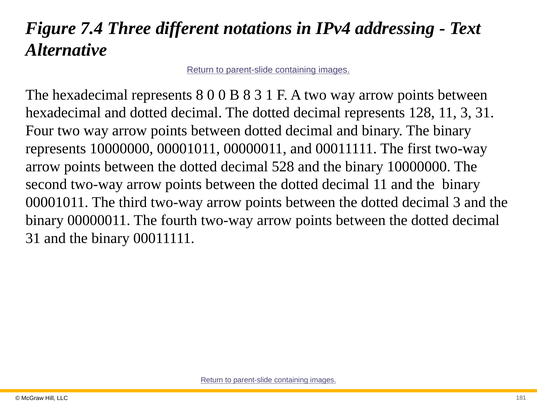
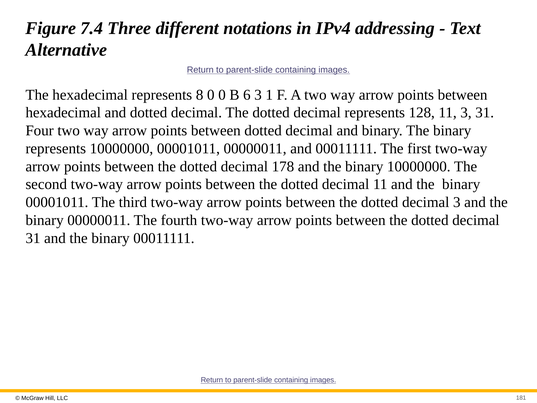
B 8: 8 -> 6
528: 528 -> 178
